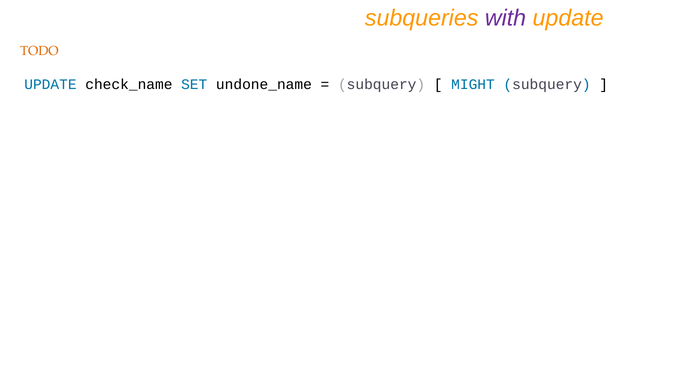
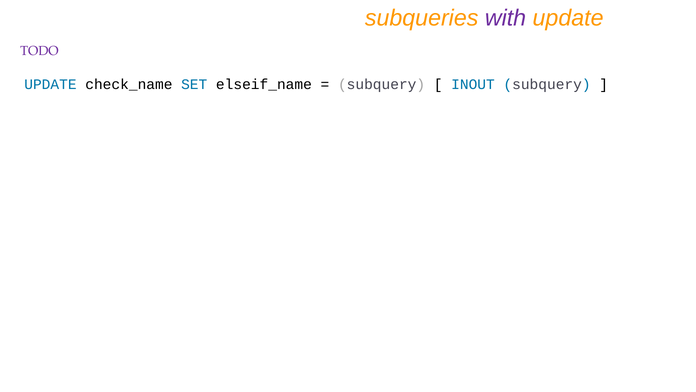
TODO colour: orange -> purple
undone_name: undone_name -> elseif_name
MIGHT: MIGHT -> INOUT
